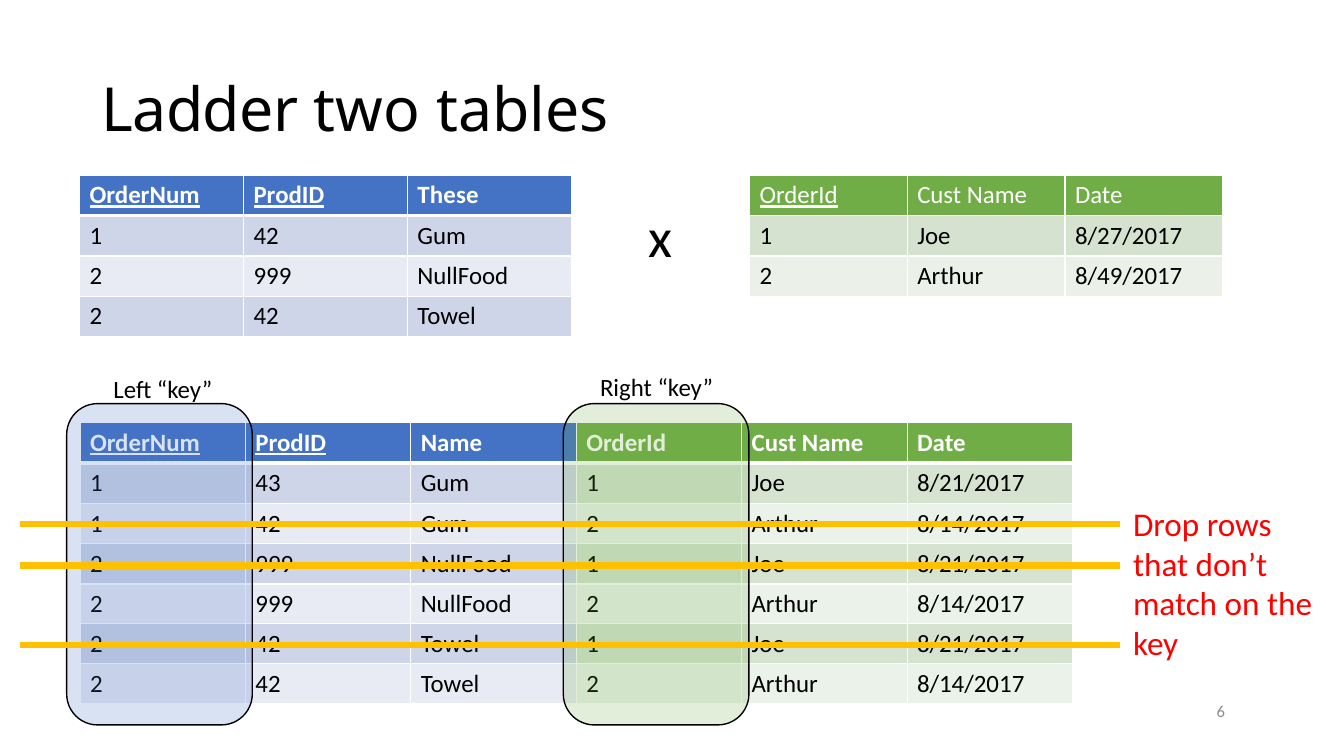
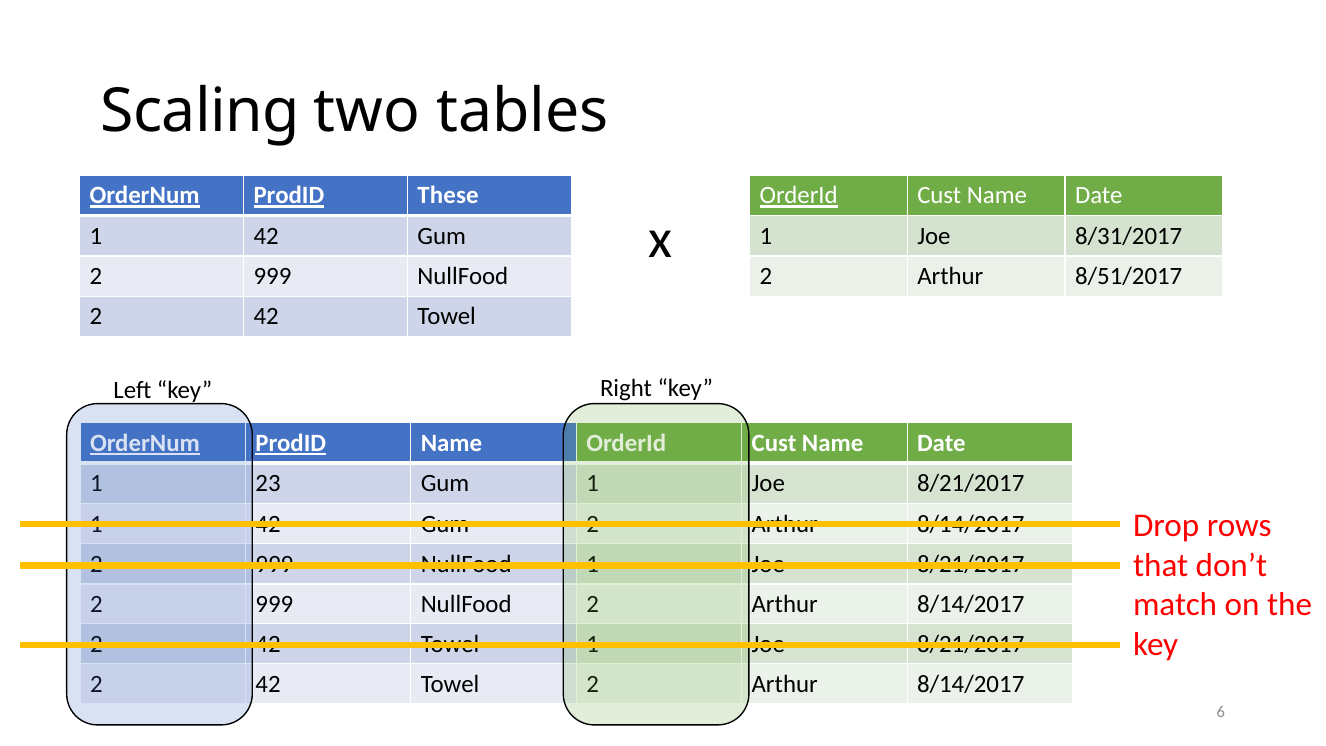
Ladder: Ladder -> Scaling
8/27/2017: 8/27/2017 -> 8/31/2017
8/49/2017: 8/49/2017 -> 8/51/2017
43: 43 -> 23
